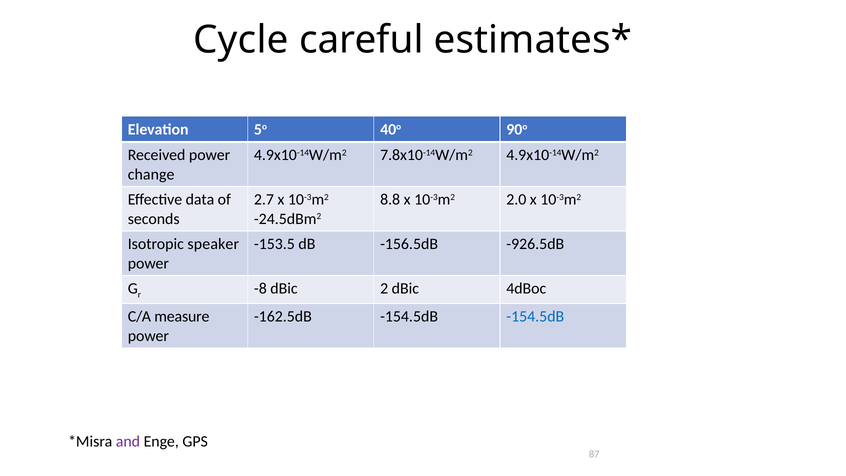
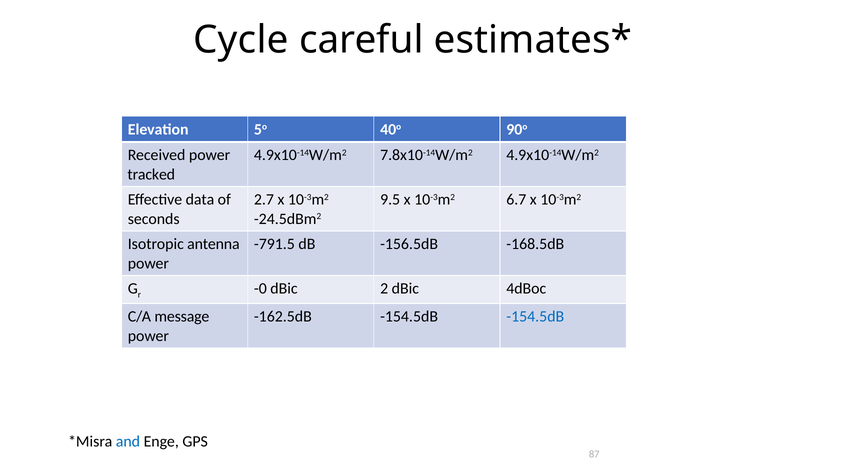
change: change -> tracked
8.8: 8.8 -> 9.5
2.0: 2.0 -> 6.7
speaker: speaker -> antenna
-153.5: -153.5 -> -791.5
-926.5dB: -926.5dB -> -168.5dB
-8: -8 -> -0
measure: measure -> message
and colour: purple -> blue
